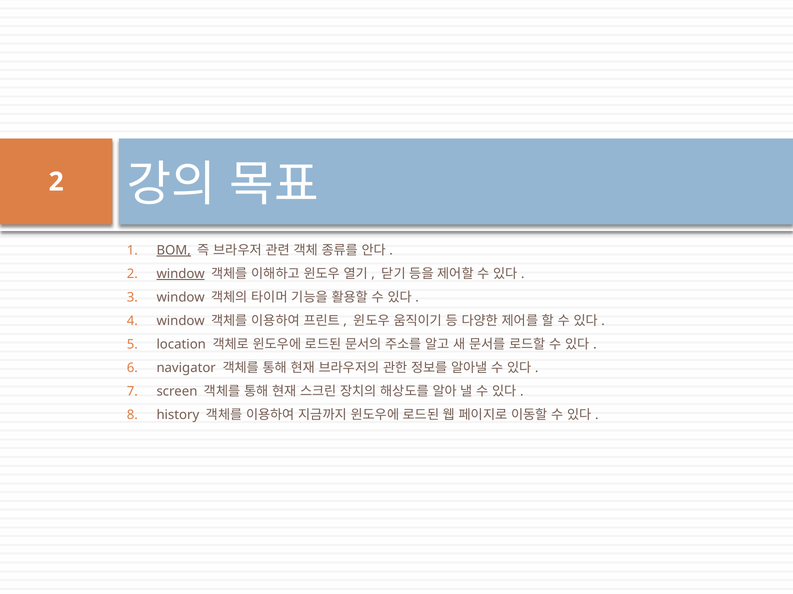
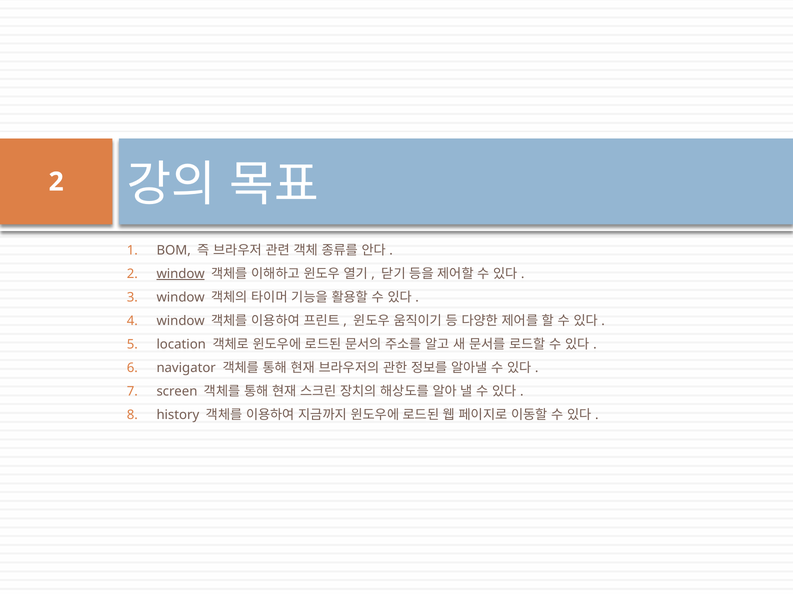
BOM underline: present -> none
